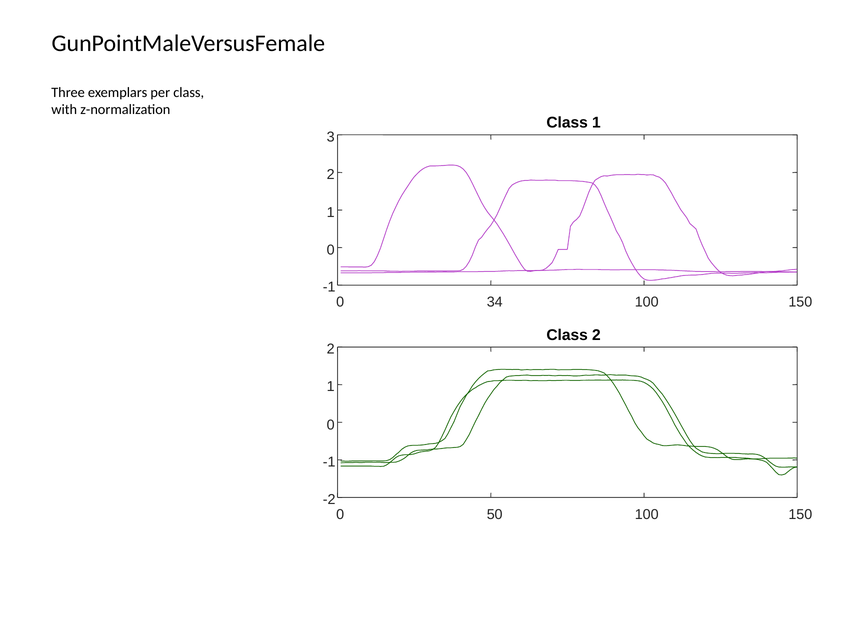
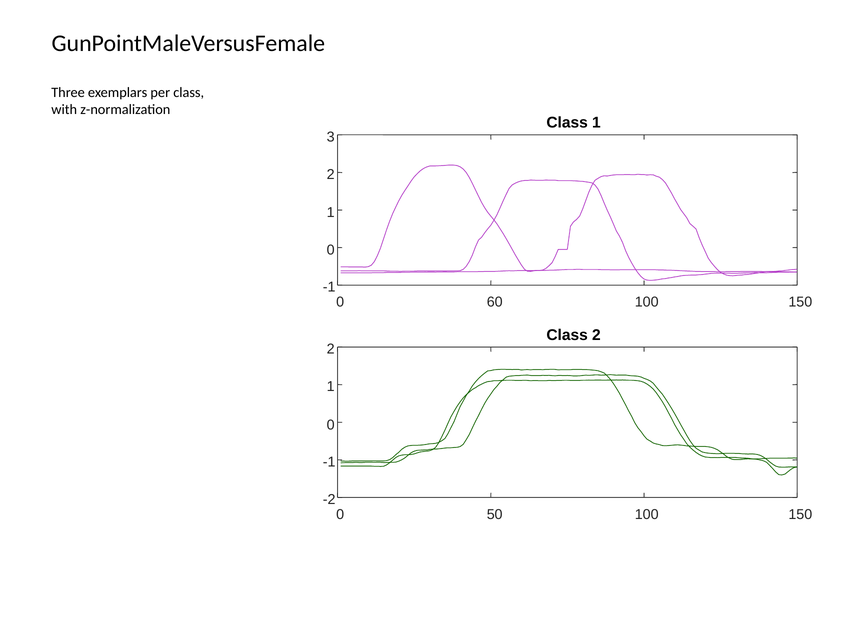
34: 34 -> 60
